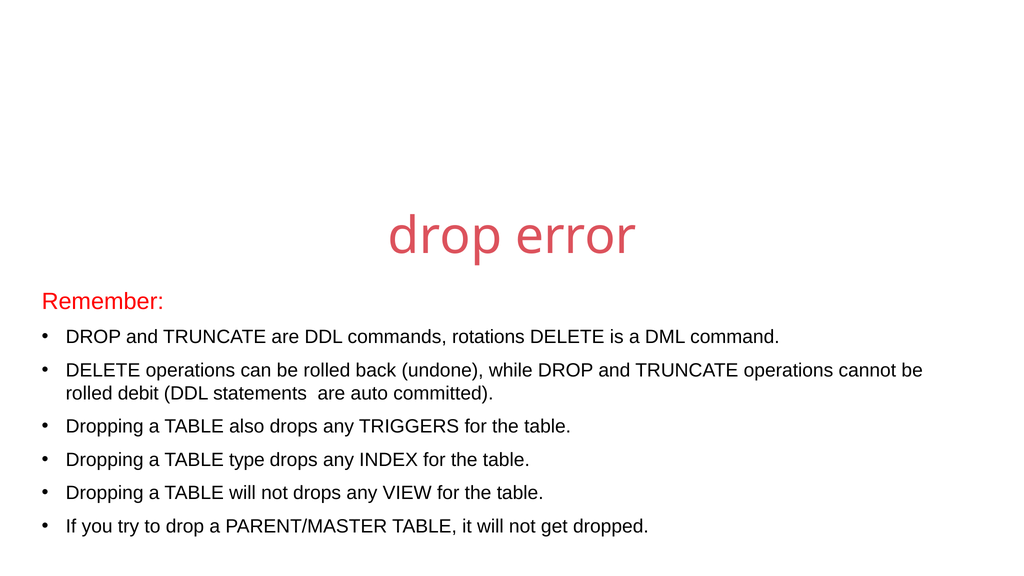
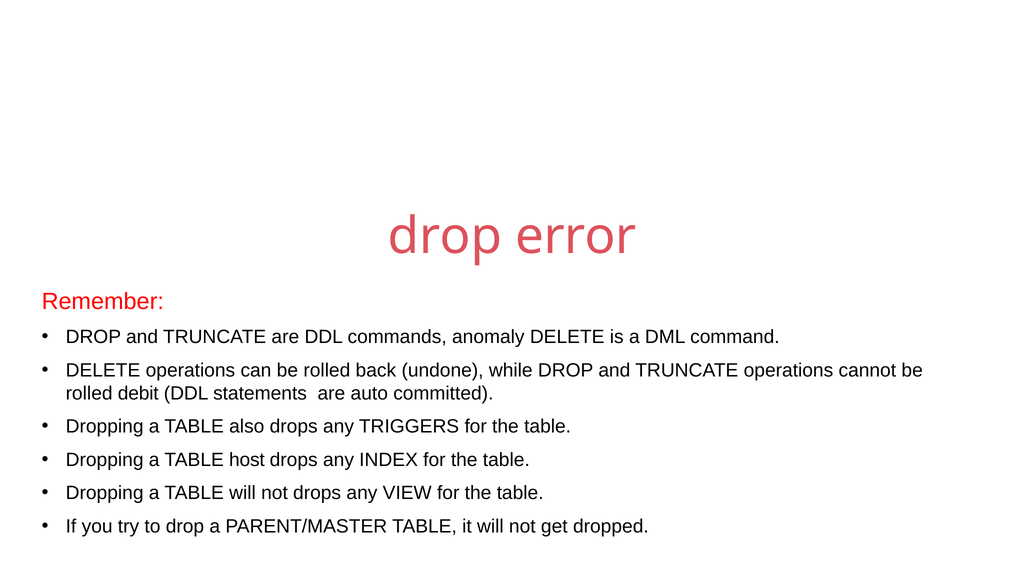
rotations: rotations -> anomaly
type: type -> host
